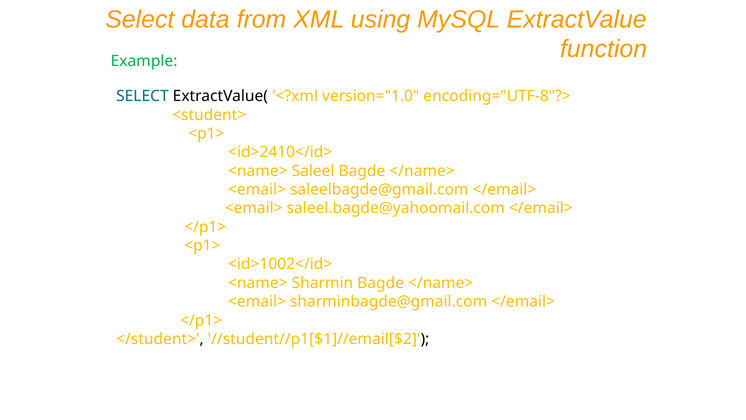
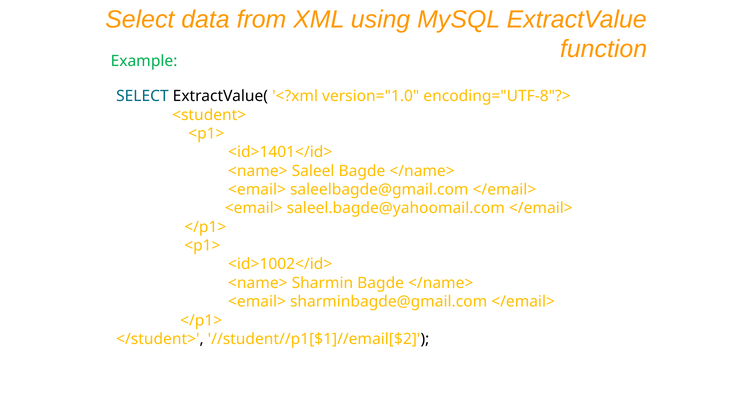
<id>2410</id>: <id>2410</id> -> <id>1401</id>
